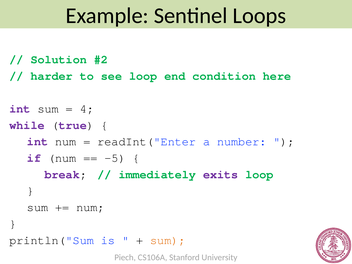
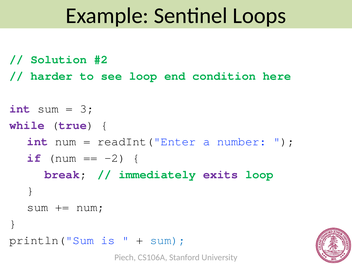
4: 4 -> 3
-5: -5 -> -2
sum at (168, 240) colour: orange -> blue
